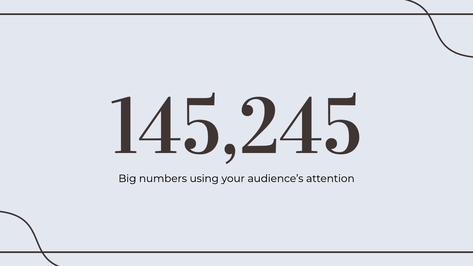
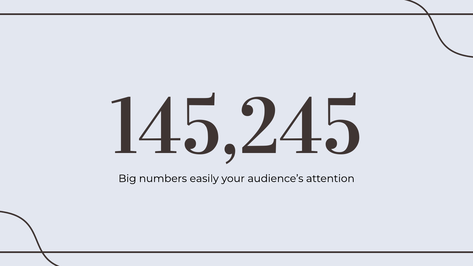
using: using -> easily
